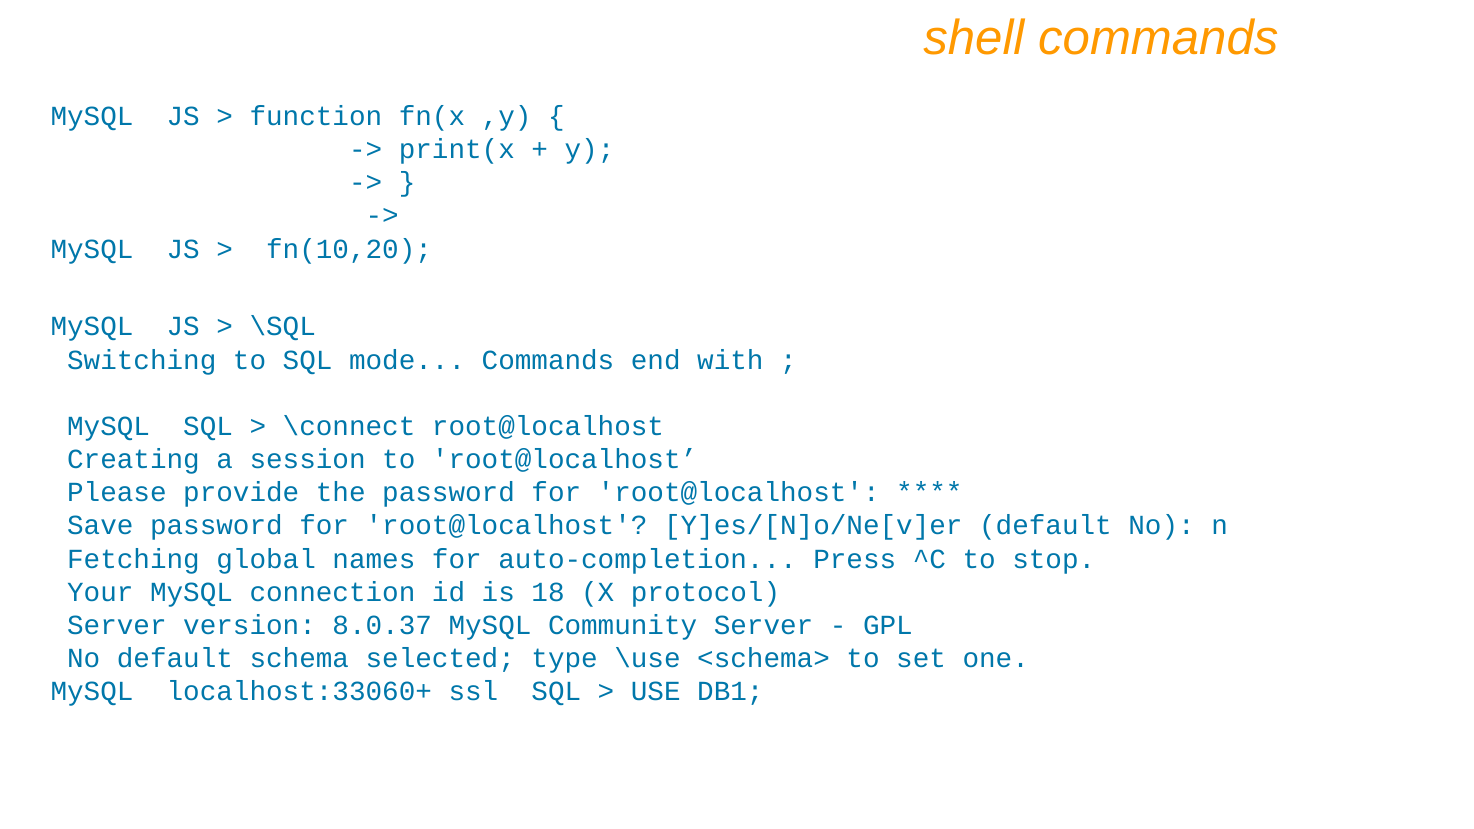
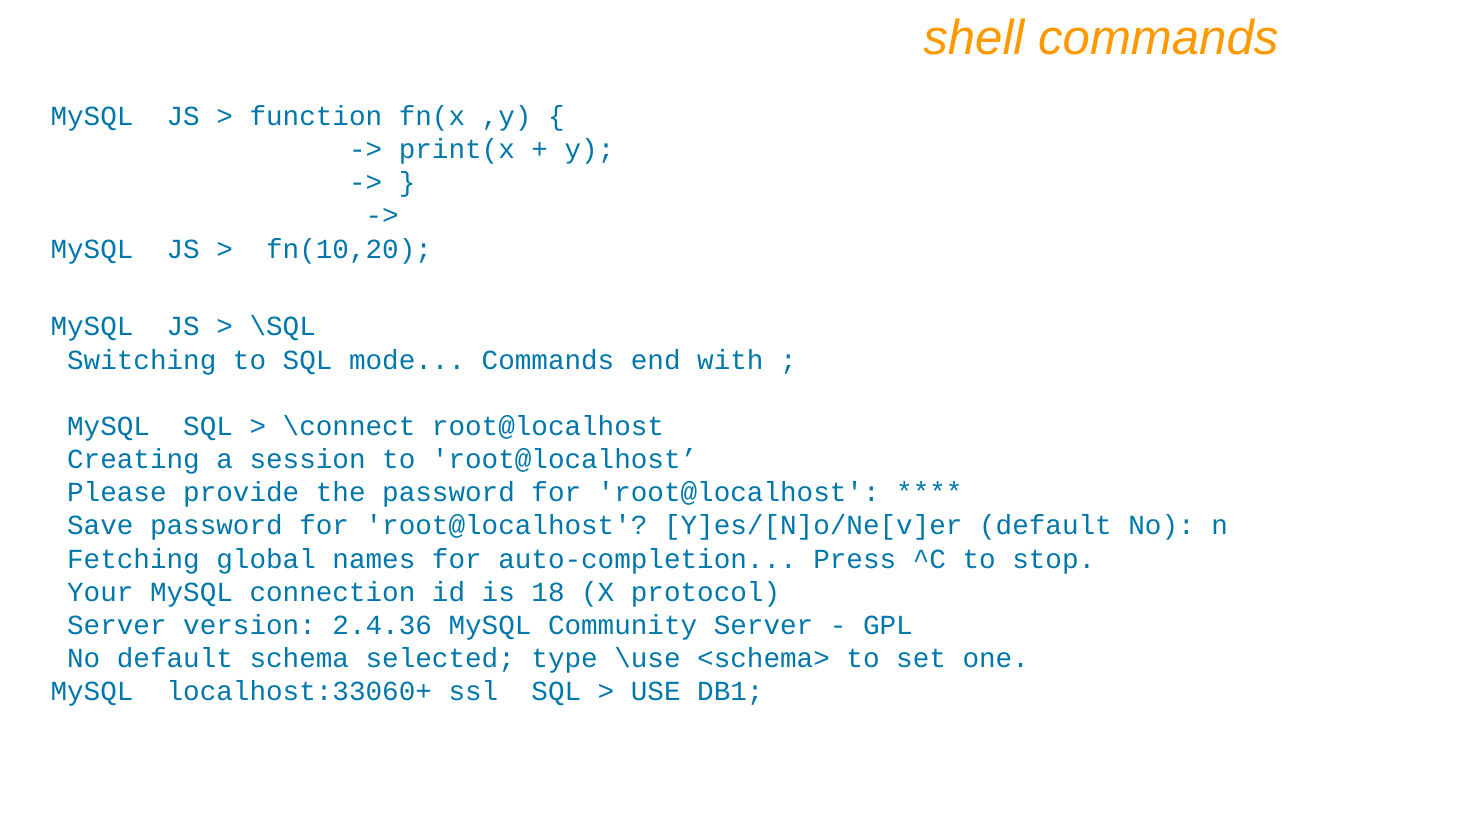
8.0.37: 8.0.37 -> 2.4.36
